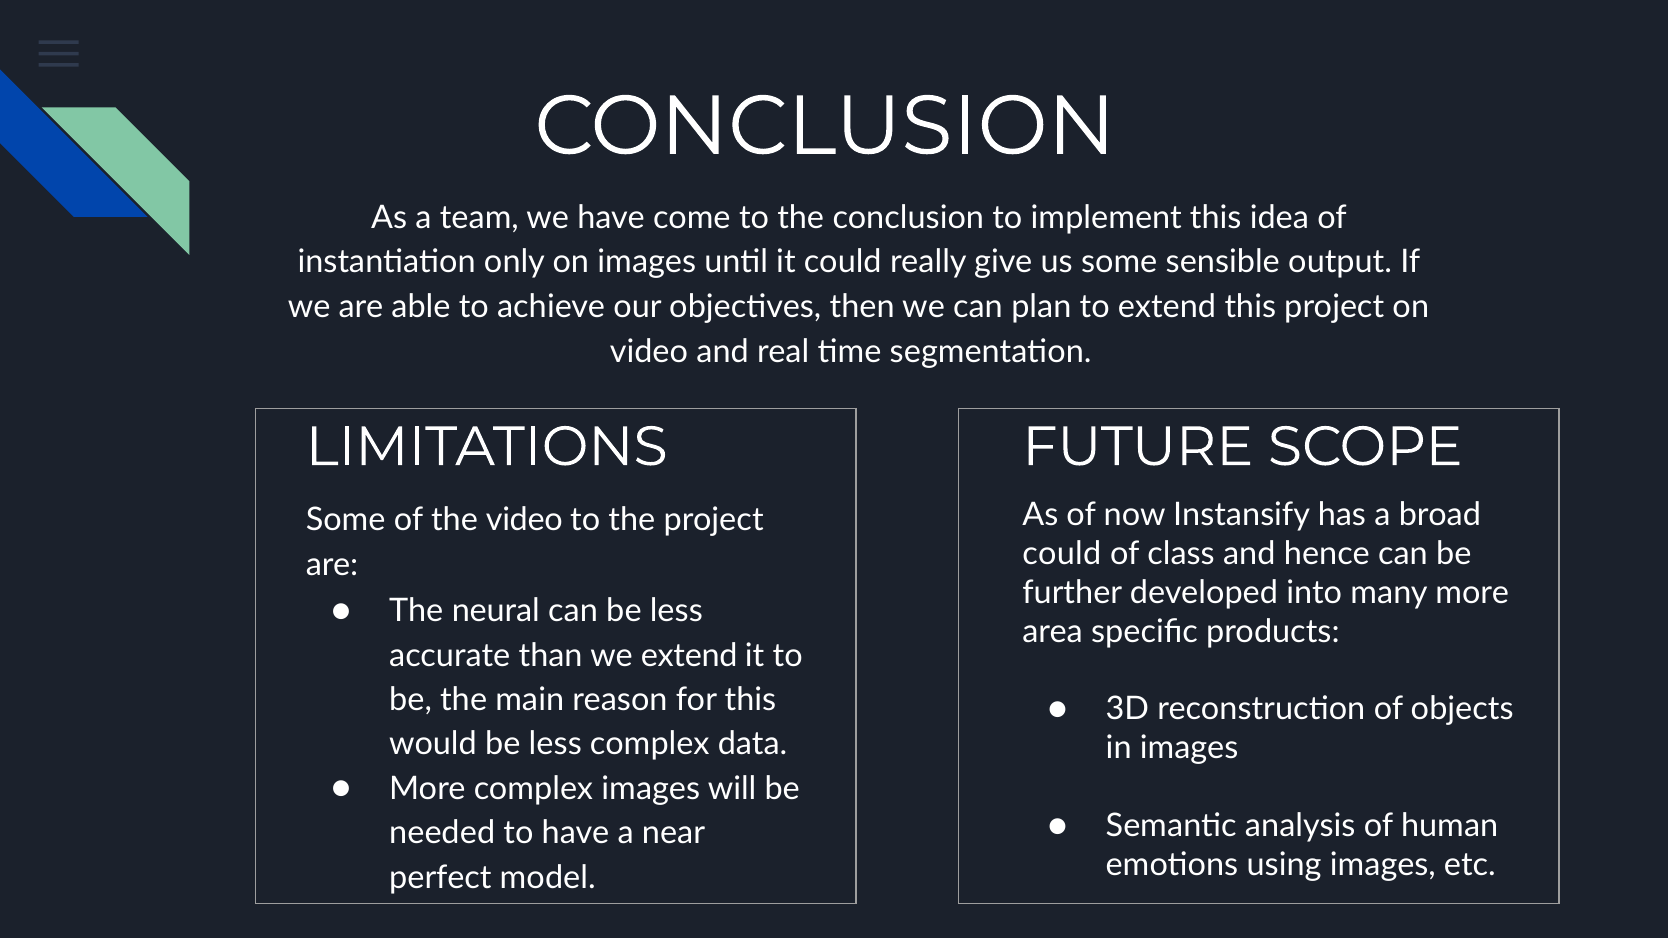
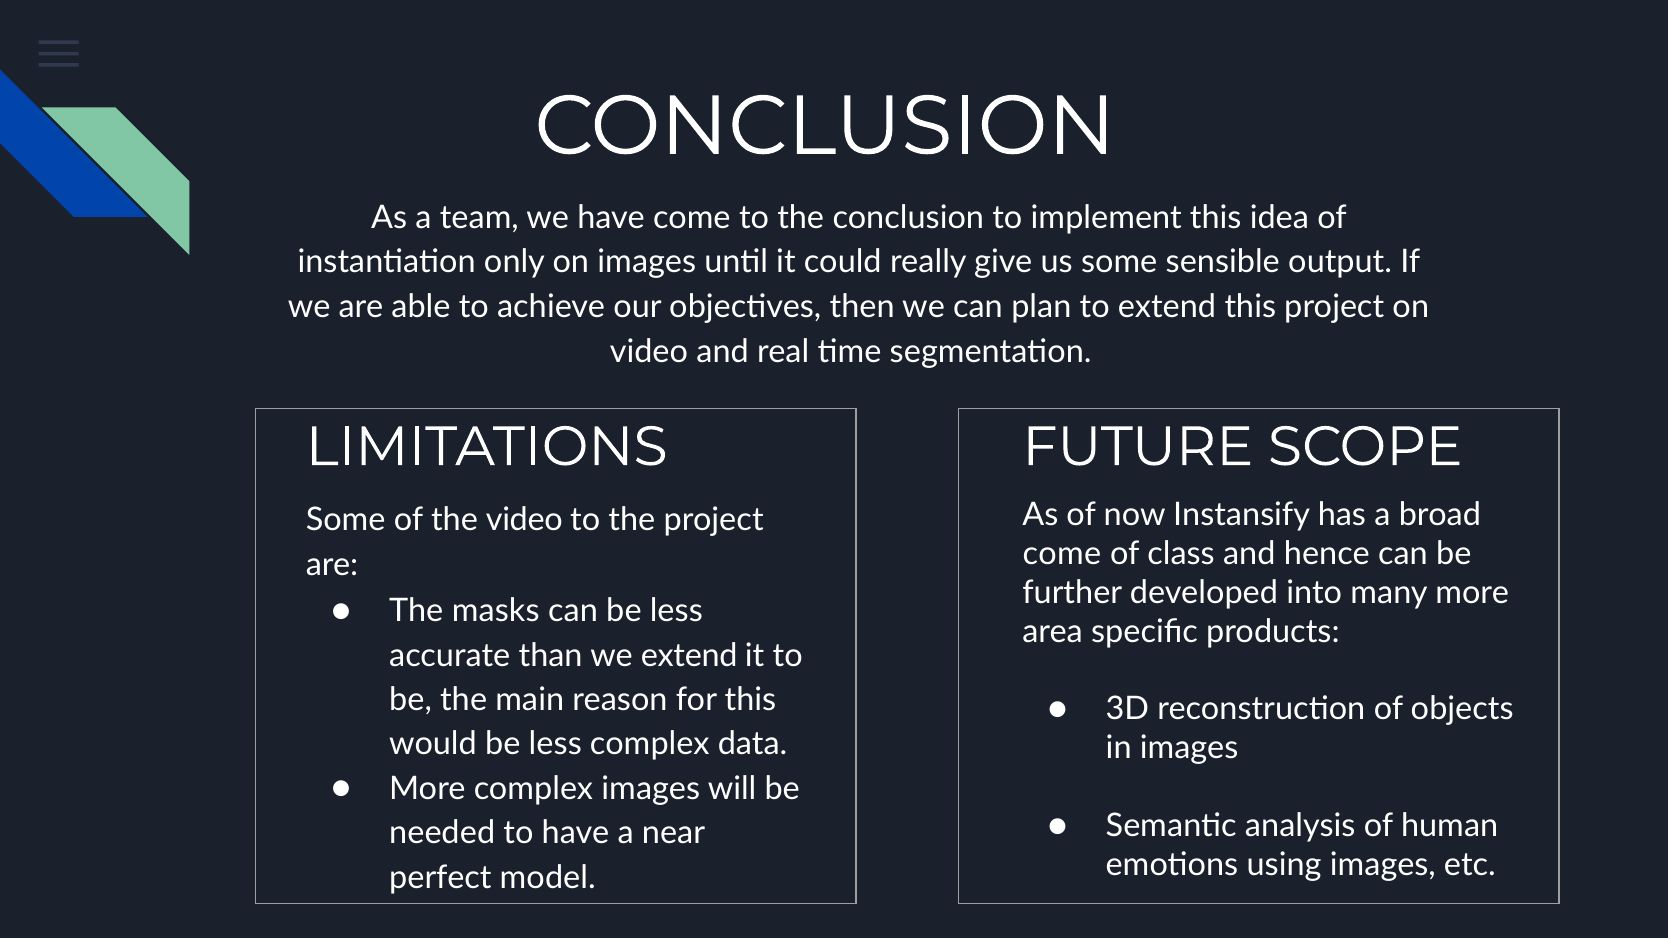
could at (1062, 554): could -> come
neural: neural -> masks
